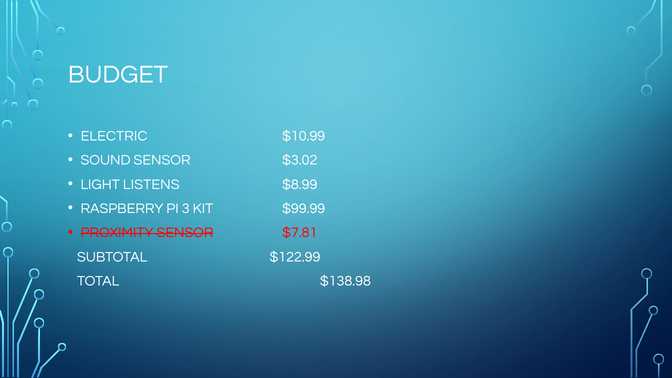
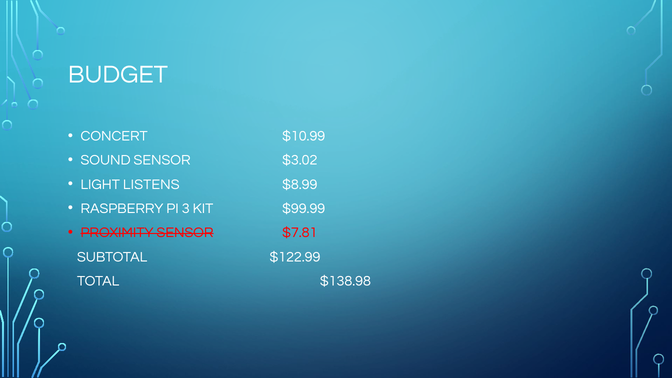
ELECTRIC: ELECTRIC -> CONCERT
